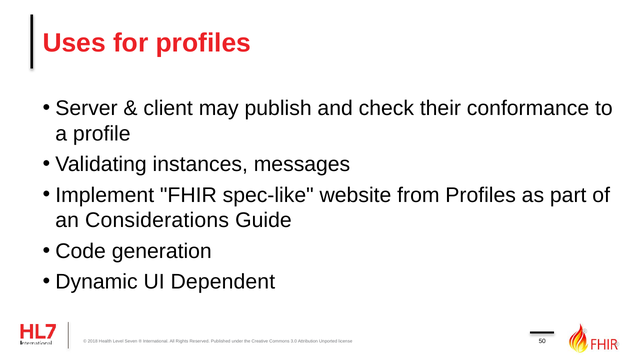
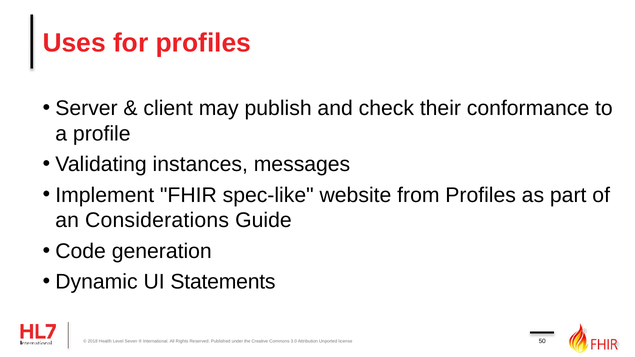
Dependent: Dependent -> Statements
